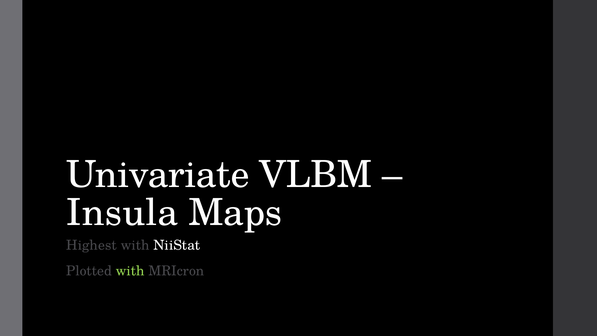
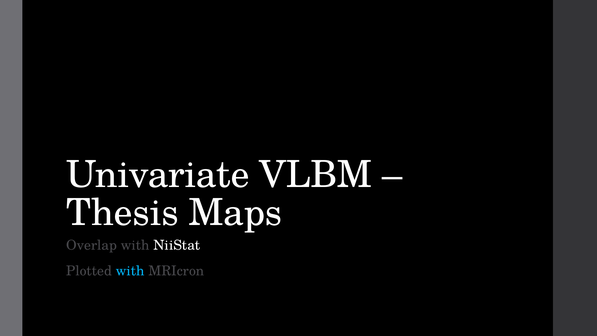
Insula: Insula -> Thesis
Highest: Highest -> Overlap
with at (130, 271) colour: light green -> light blue
